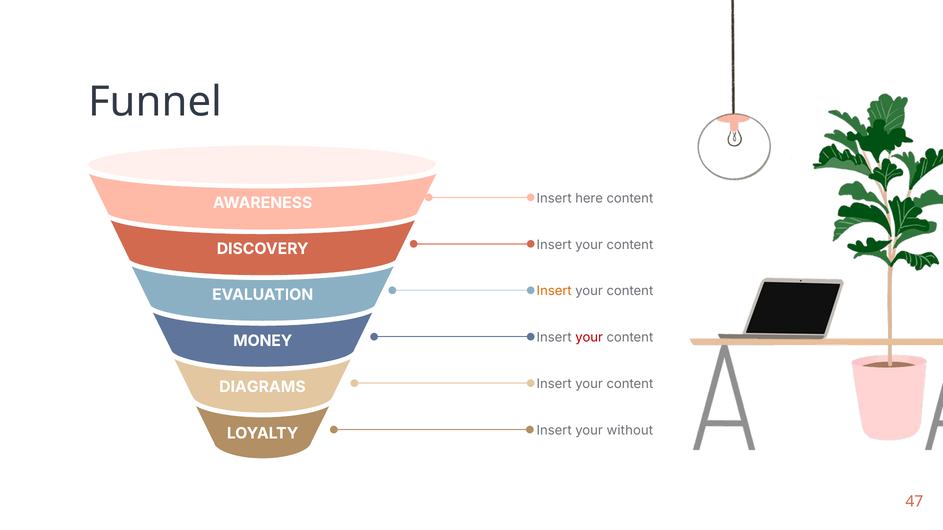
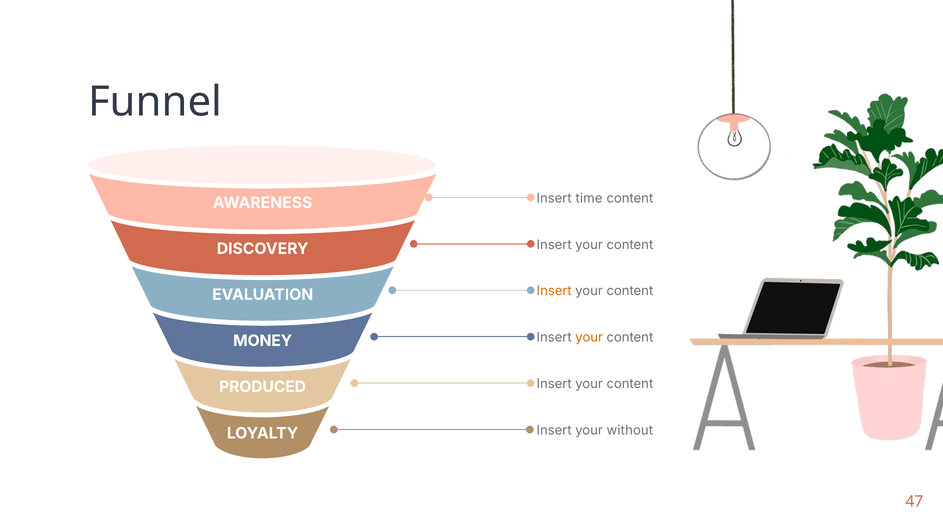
here: here -> time
your at (589, 338) colour: red -> orange
DIAGRAMS: DIAGRAMS -> PRODUCED
